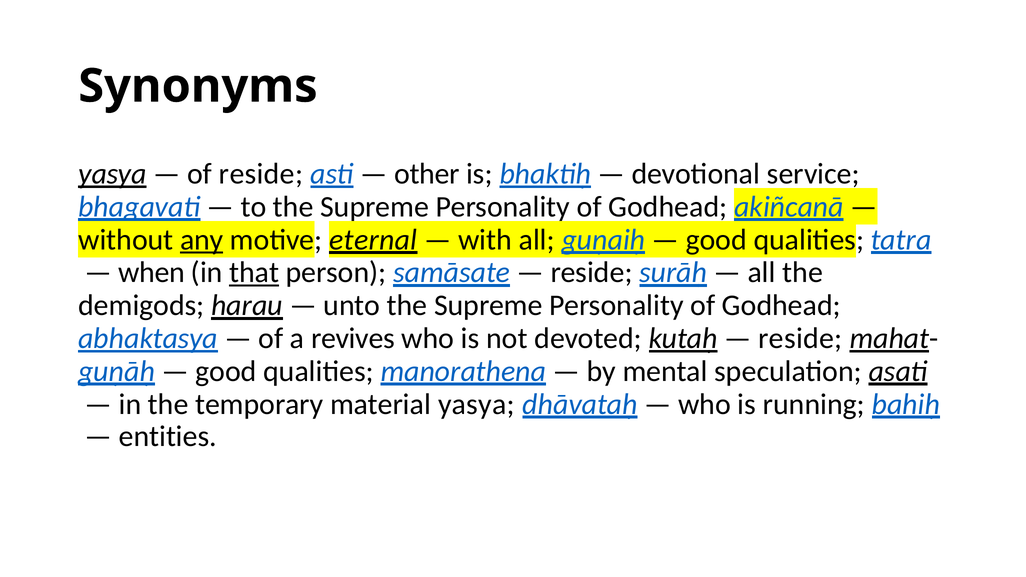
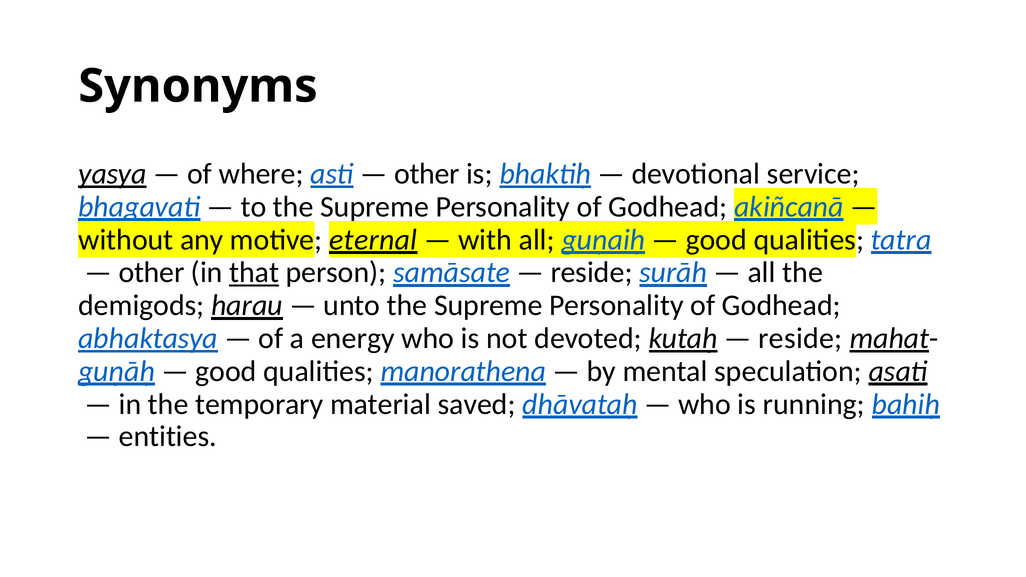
of reside: reside -> where
any underline: present -> none
when at (152, 273): when -> other
revives: revives -> energy
material yasya: yasya -> saved
